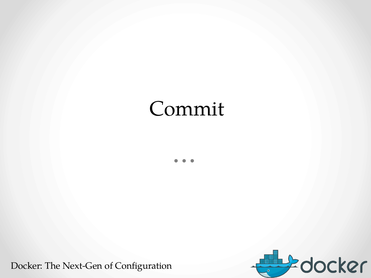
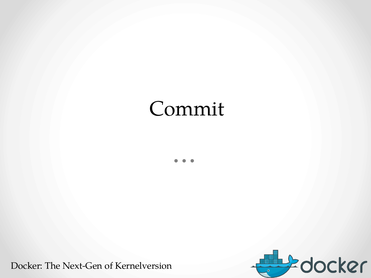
Configuration: Configuration -> Kernelversion
